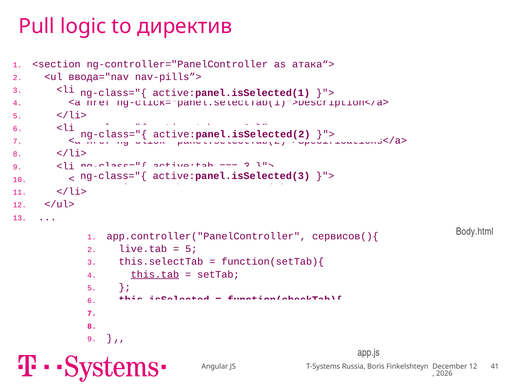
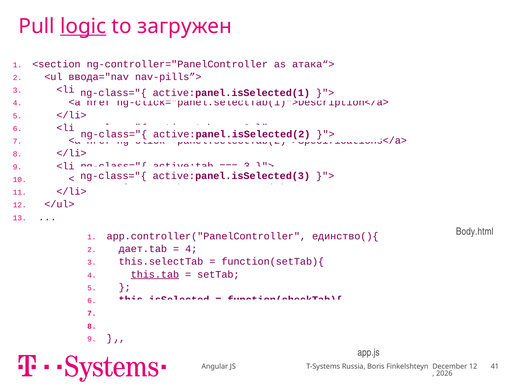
logic underline: none -> present
директив: директив -> загружен
сервисов(){: сервисов(){ -> единство(){
live.tab: live.tab -> дает.tab
5 at (191, 249): 5 -> 4
